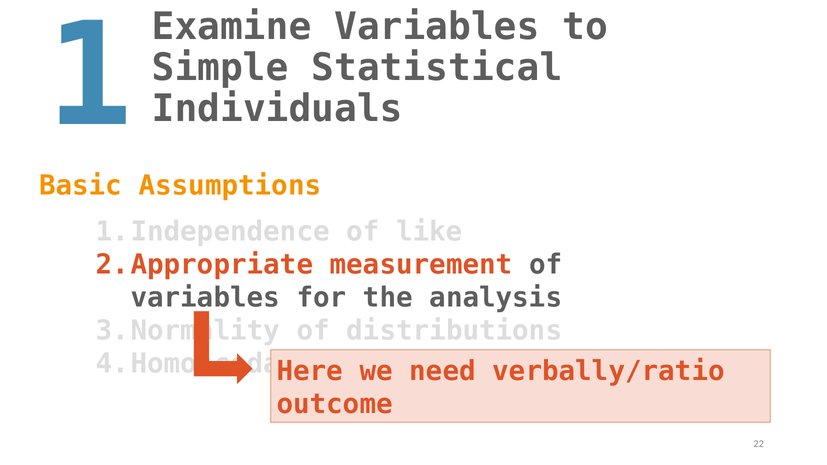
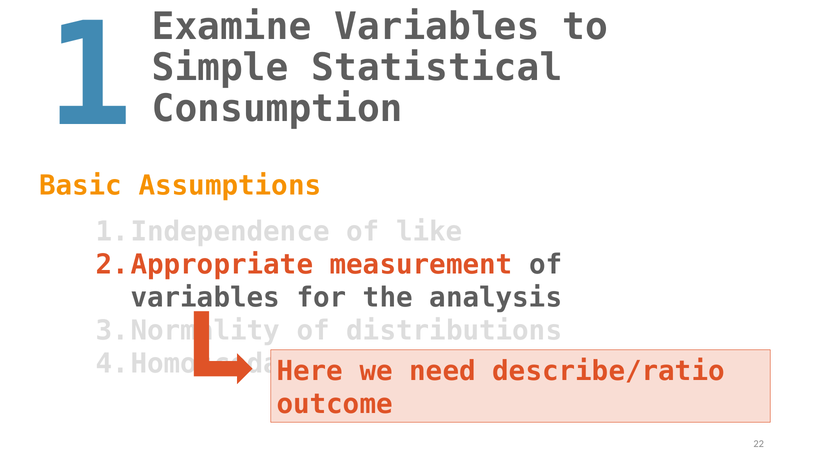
Individuals: Individuals -> Consumption
verbally/ratio: verbally/ratio -> describe/ratio
